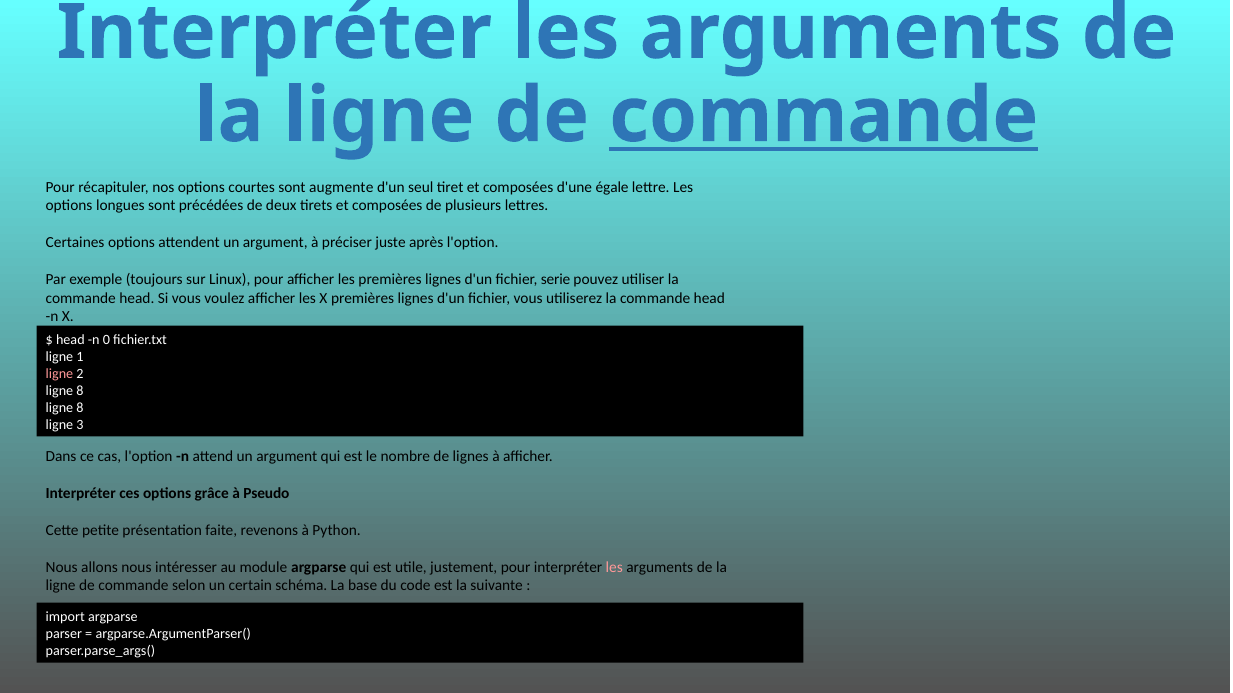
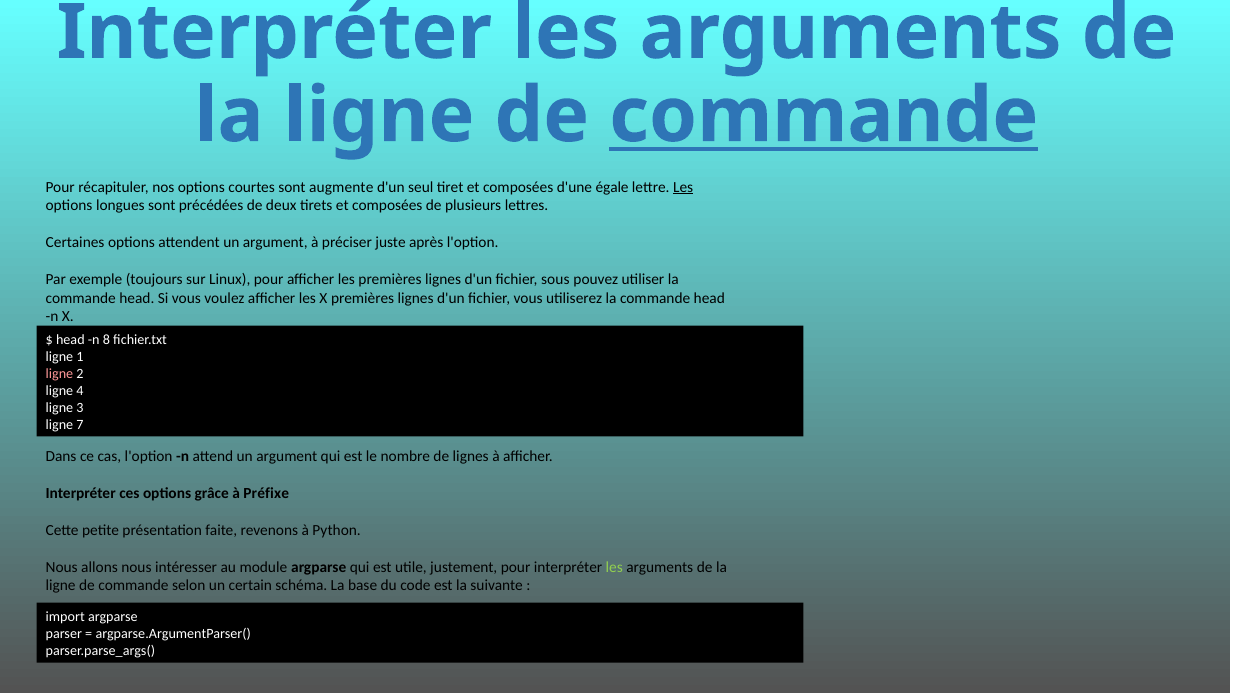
Les at (683, 187) underline: none -> present
serie: serie -> sous
0: 0 -> 8
8 at (80, 391): 8 -> 4
8 at (80, 408): 8 -> 3
3: 3 -> 7
Pseudo: Pseudo -> Préfixe
les at (614, 568) colour: pink -> light green
